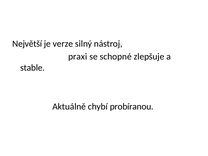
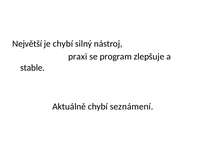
je verze: verze -> chybí
schopné: schopné -> program
probíranou: probíranou -> seznámení
